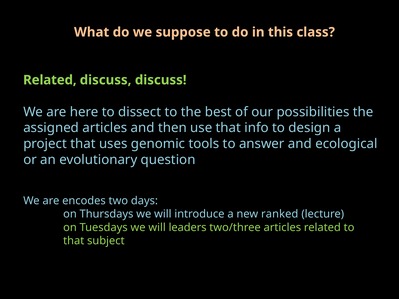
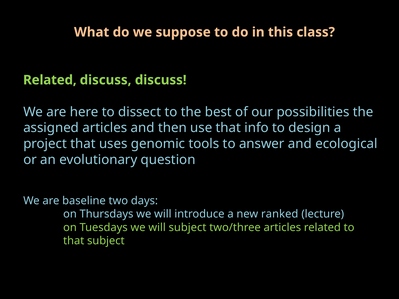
encodes: encodes -> baseline
will leaders: leaders -> subject
